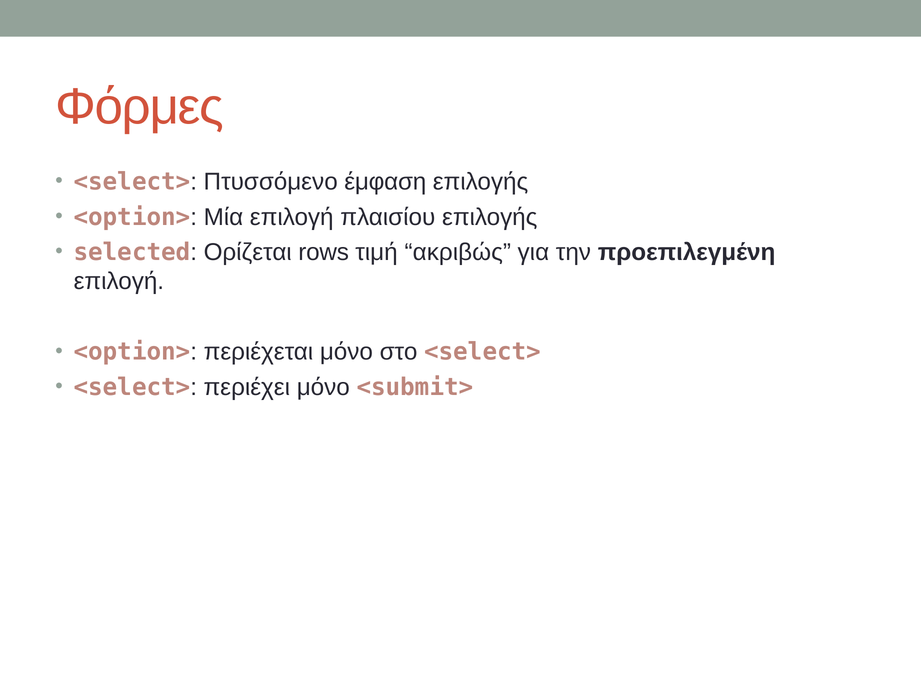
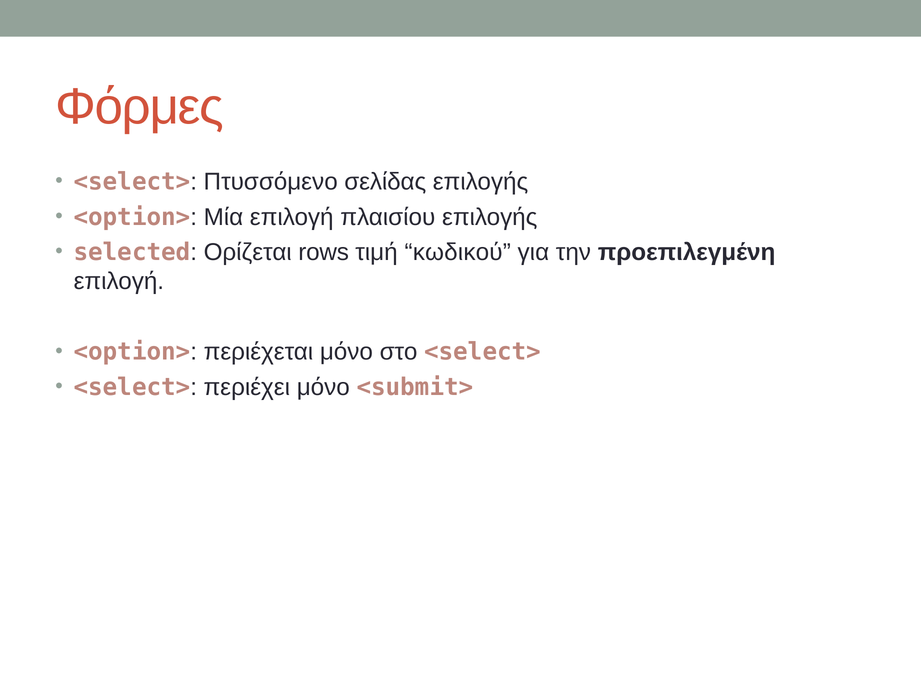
έμφαση: έμφαση -> σελίδας
ακριβώς: ακριβώς -> κωδικού
